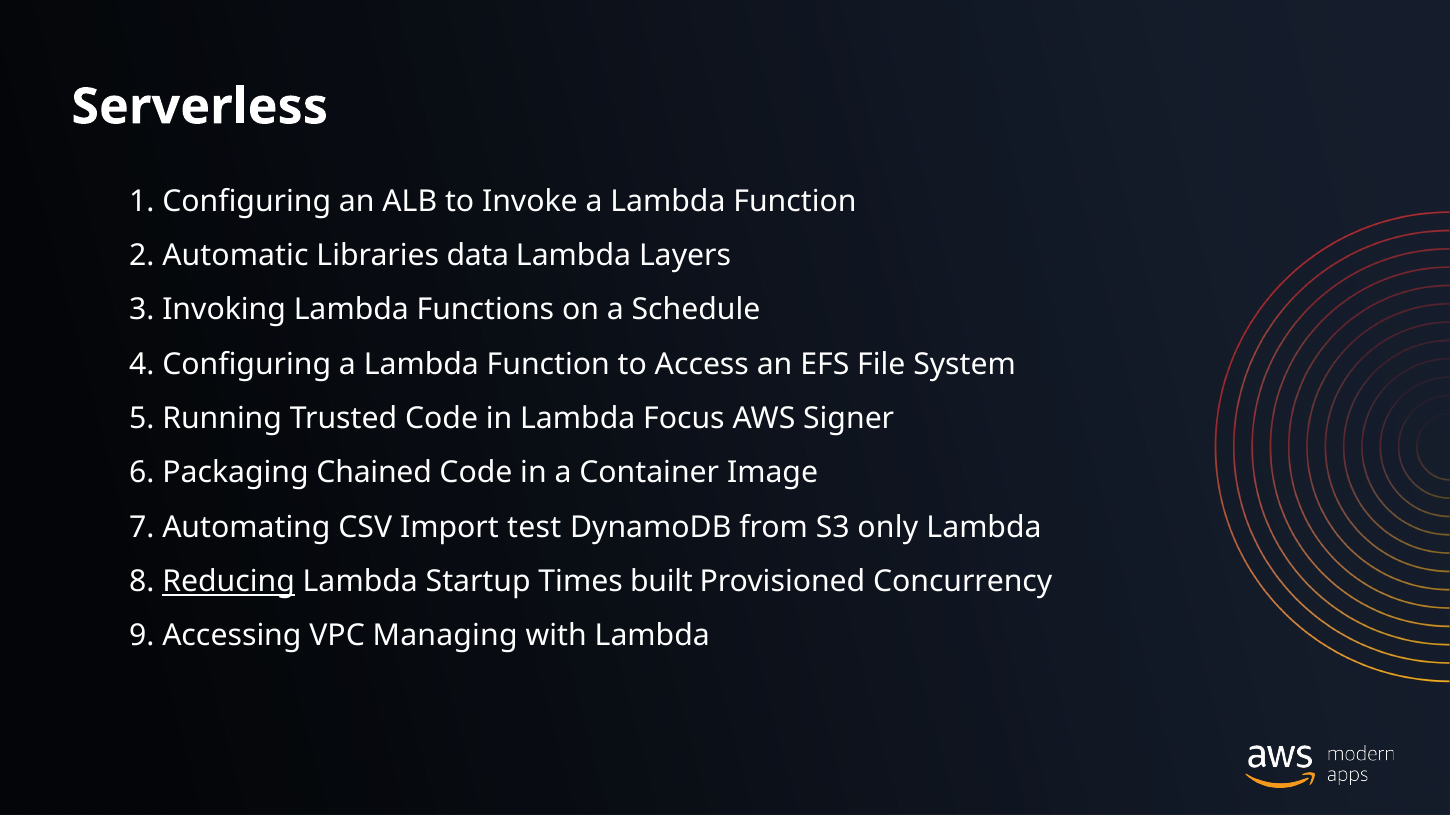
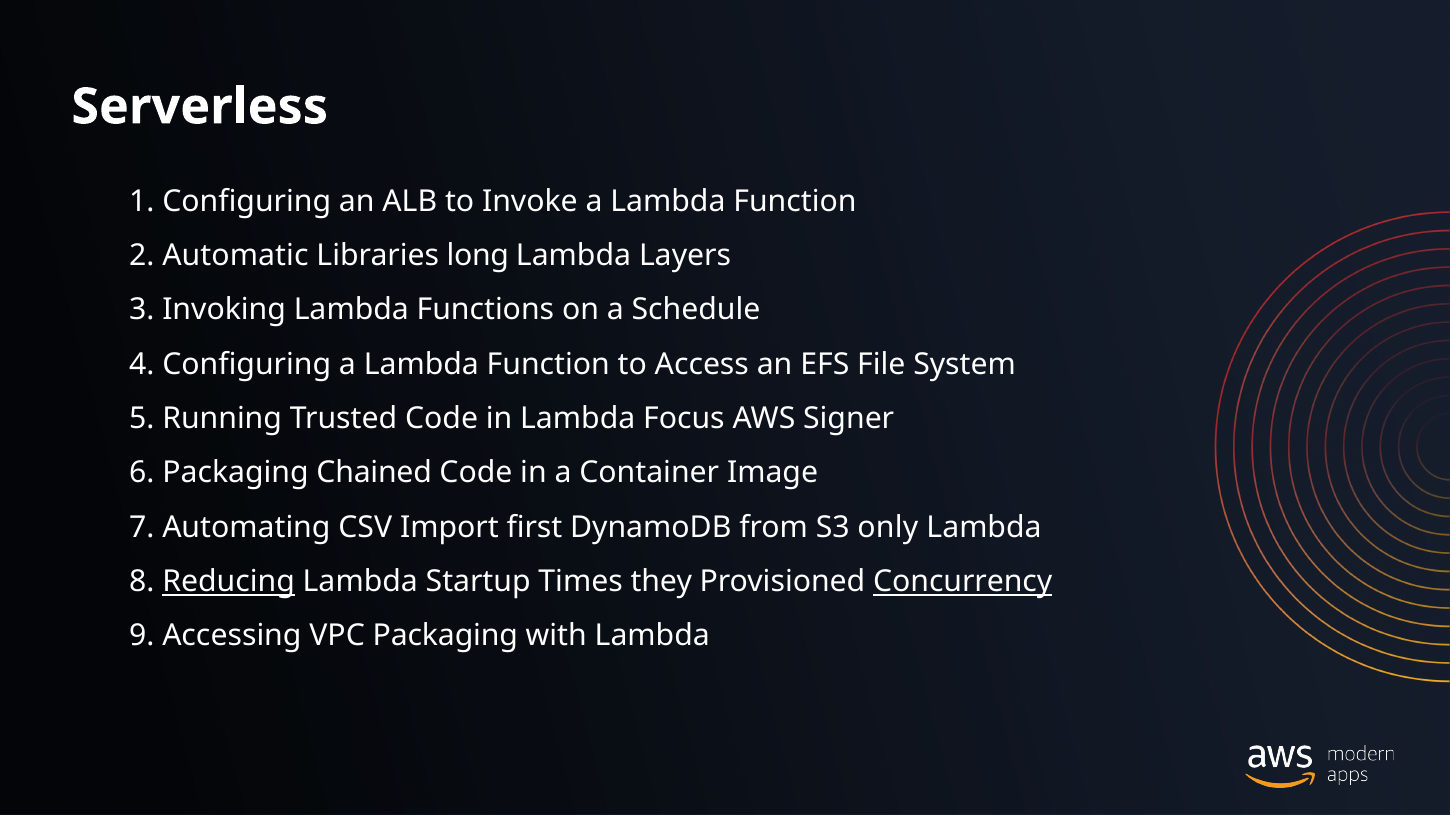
data: data -> long
test: test -> first
built: built -> they
Concurrency underline: none -> present
VPC Managing: Managing -> Packaging
